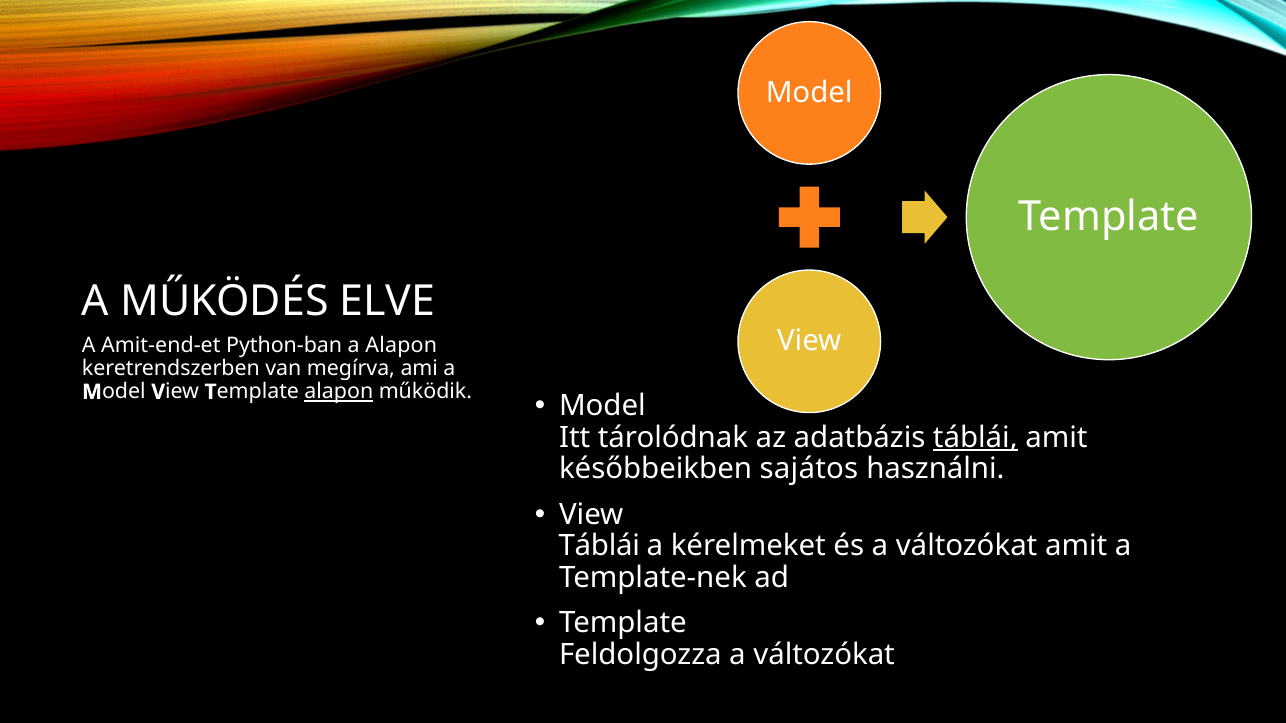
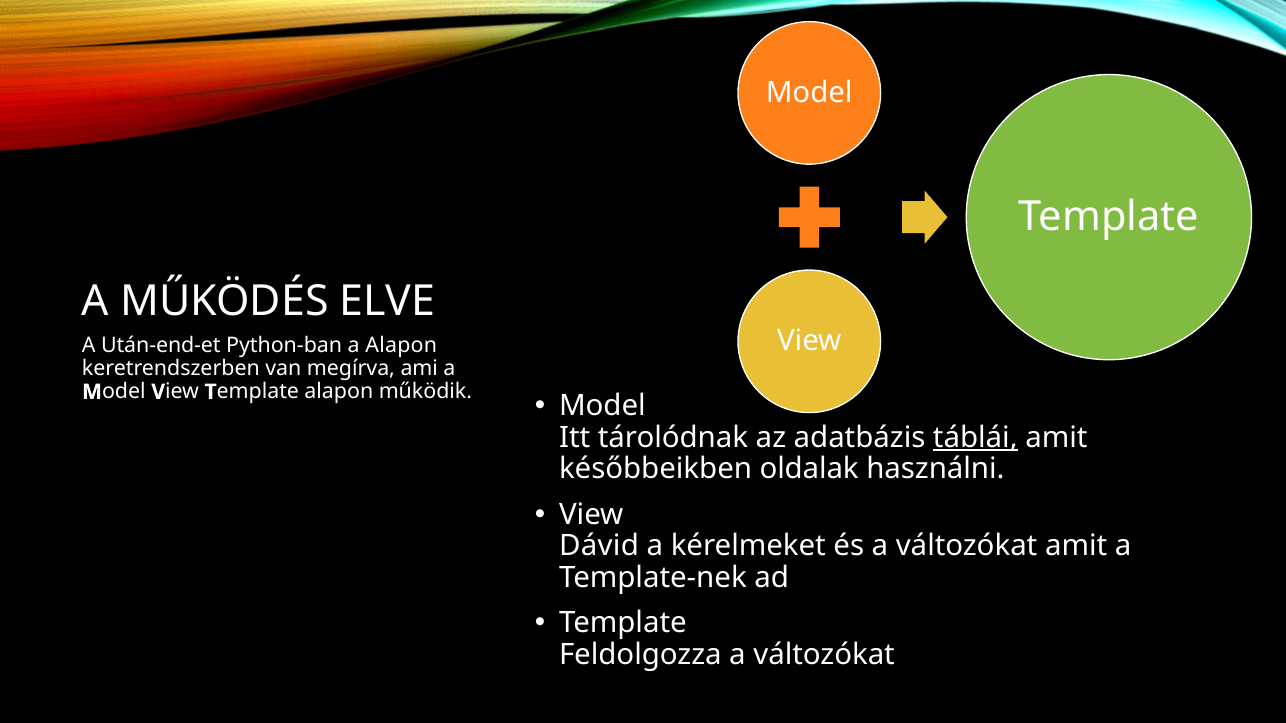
Amit-end-et: Amit-end-et -> Után-end-et
alapon at (339, 392) underline: present -> none
sajátos: sajátos -> oldalak
Táblái at (599, 546): Táblái -> Dávid
